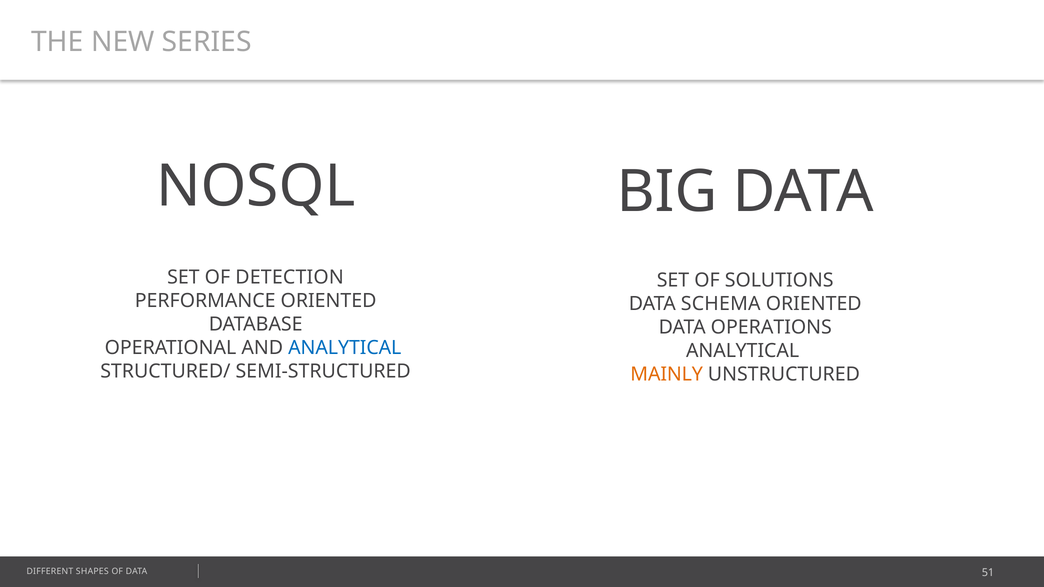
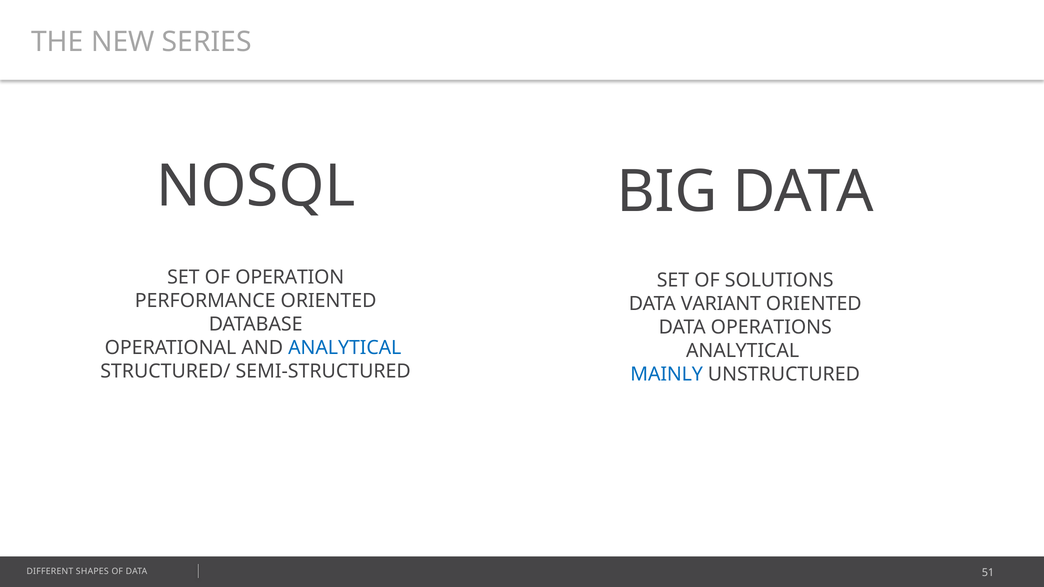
DETECTION: DETECTION -> OPERATION
SCHEMA: SCHEMA -> VARIANT
MAINLY colour: orange -> blue
